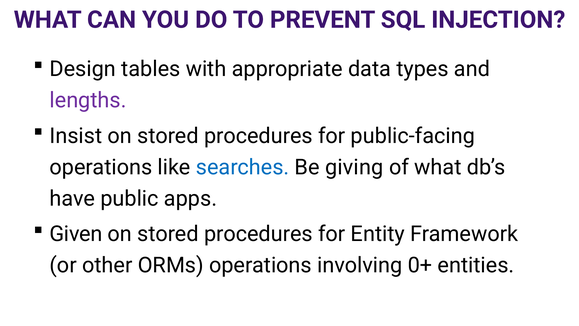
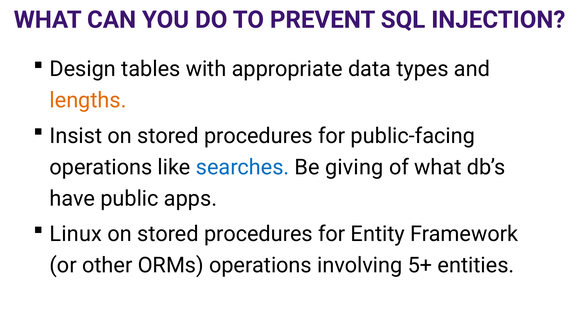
lengths colour: purple -> orange
Given: Given -> Linux
0+: 0+ -> 5+
